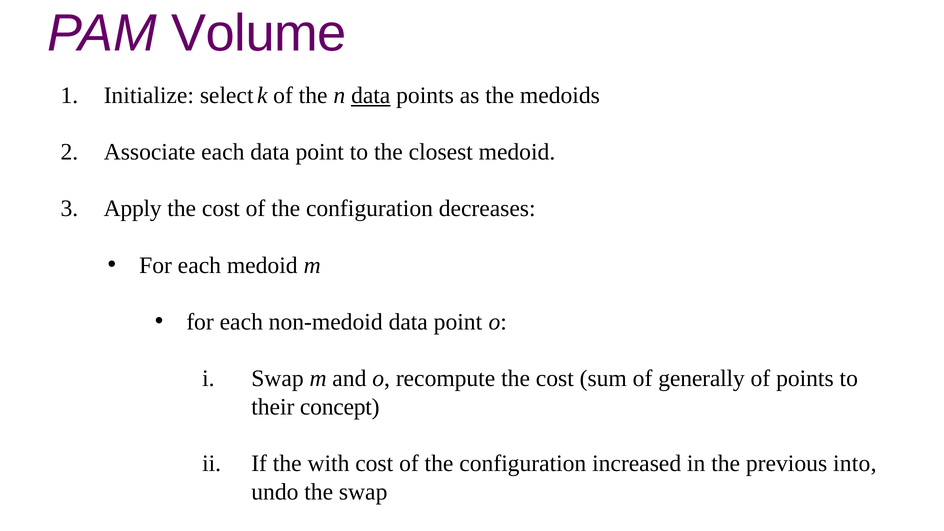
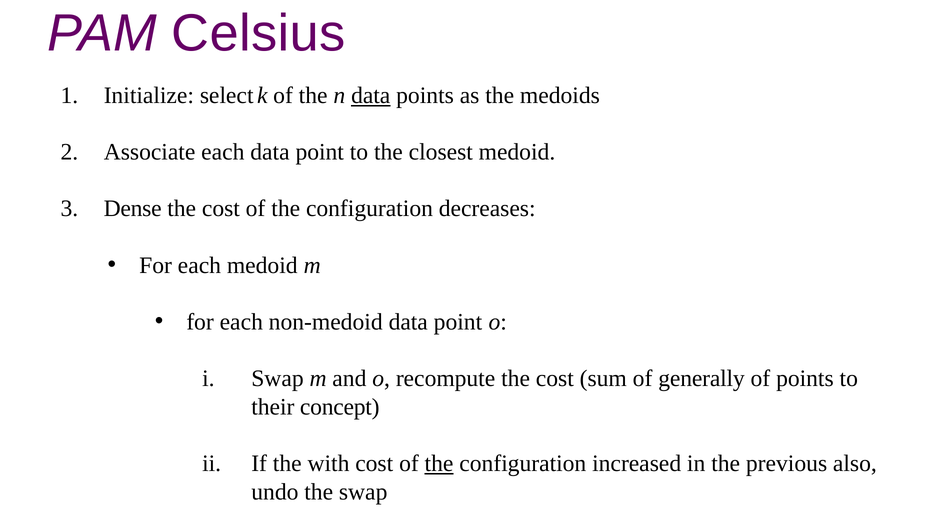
Volume: Volume -> Celsius
Apply: Apply -> Dense
the at (439, 464) underline: none -> present
into: into -> also
